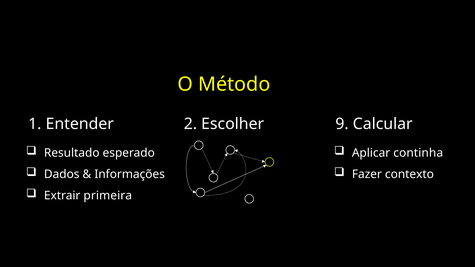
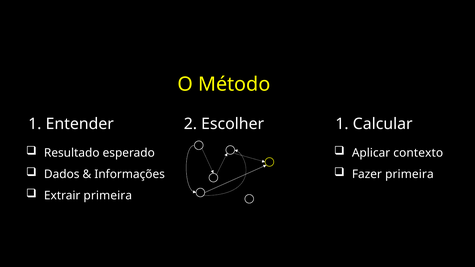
Entender 9: 9 -> 1
continha: continha -> contexto
Fazer contexto: contexto -> primeira
